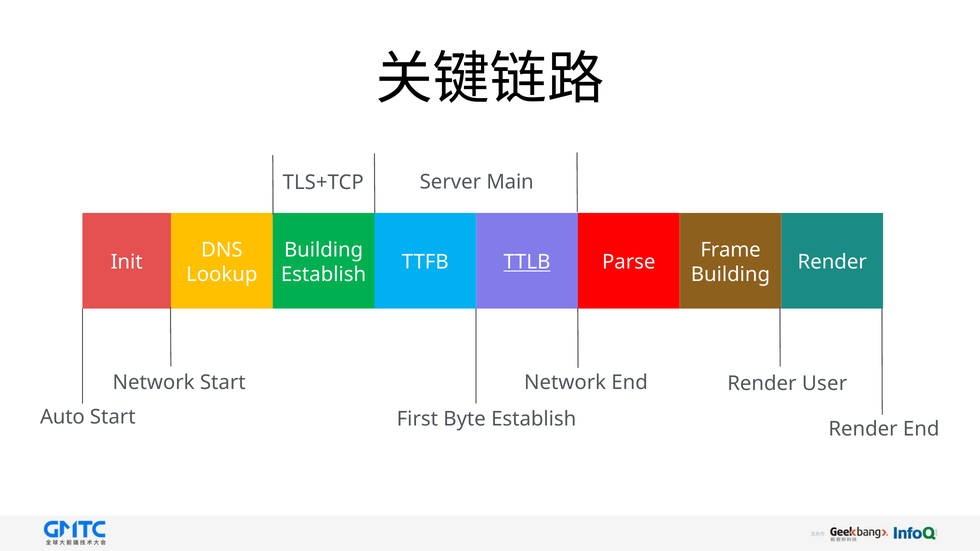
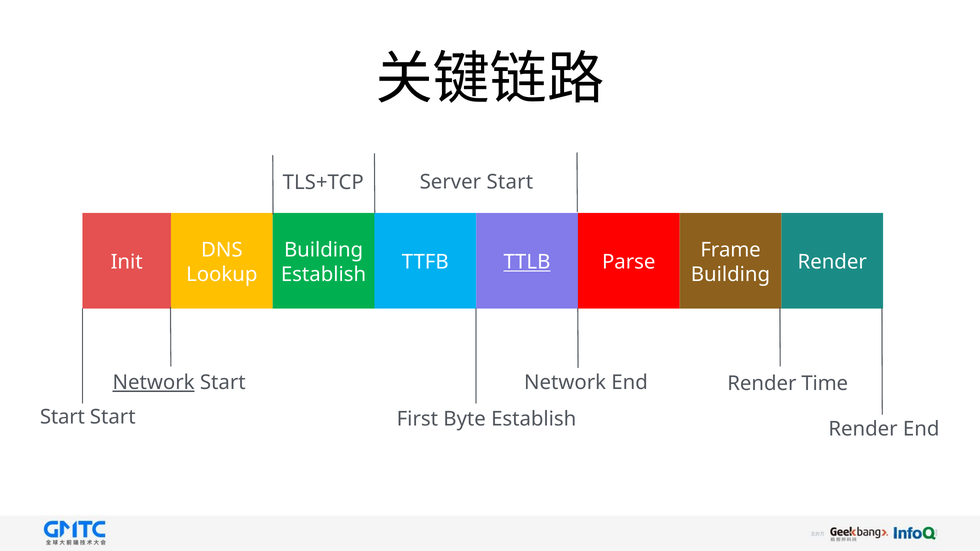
Server Main: Main -> Start
Network at (154, 383) underline: none -> present
User: User -> Time
Auto at (62, 417): Auto -> Start
